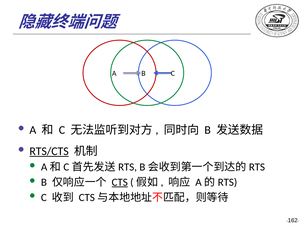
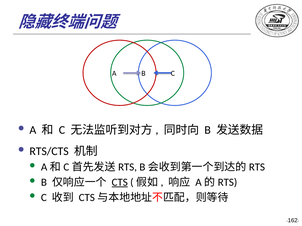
RTS/CTS underline: present -> none
